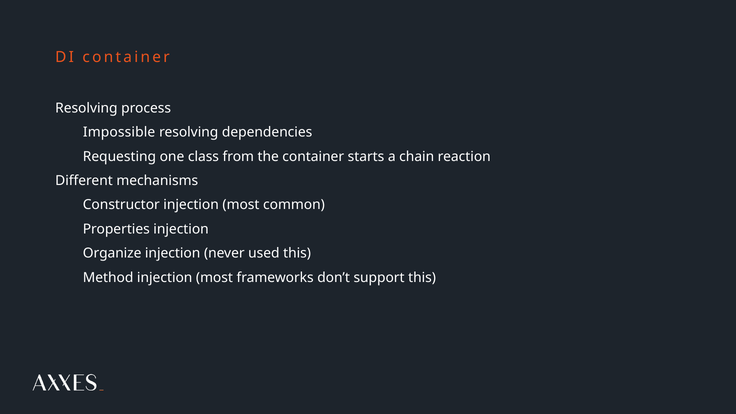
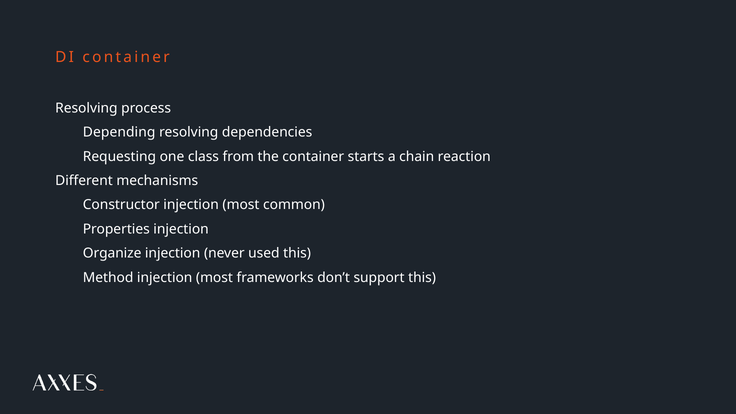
Impossible: Impossible -> Depending
